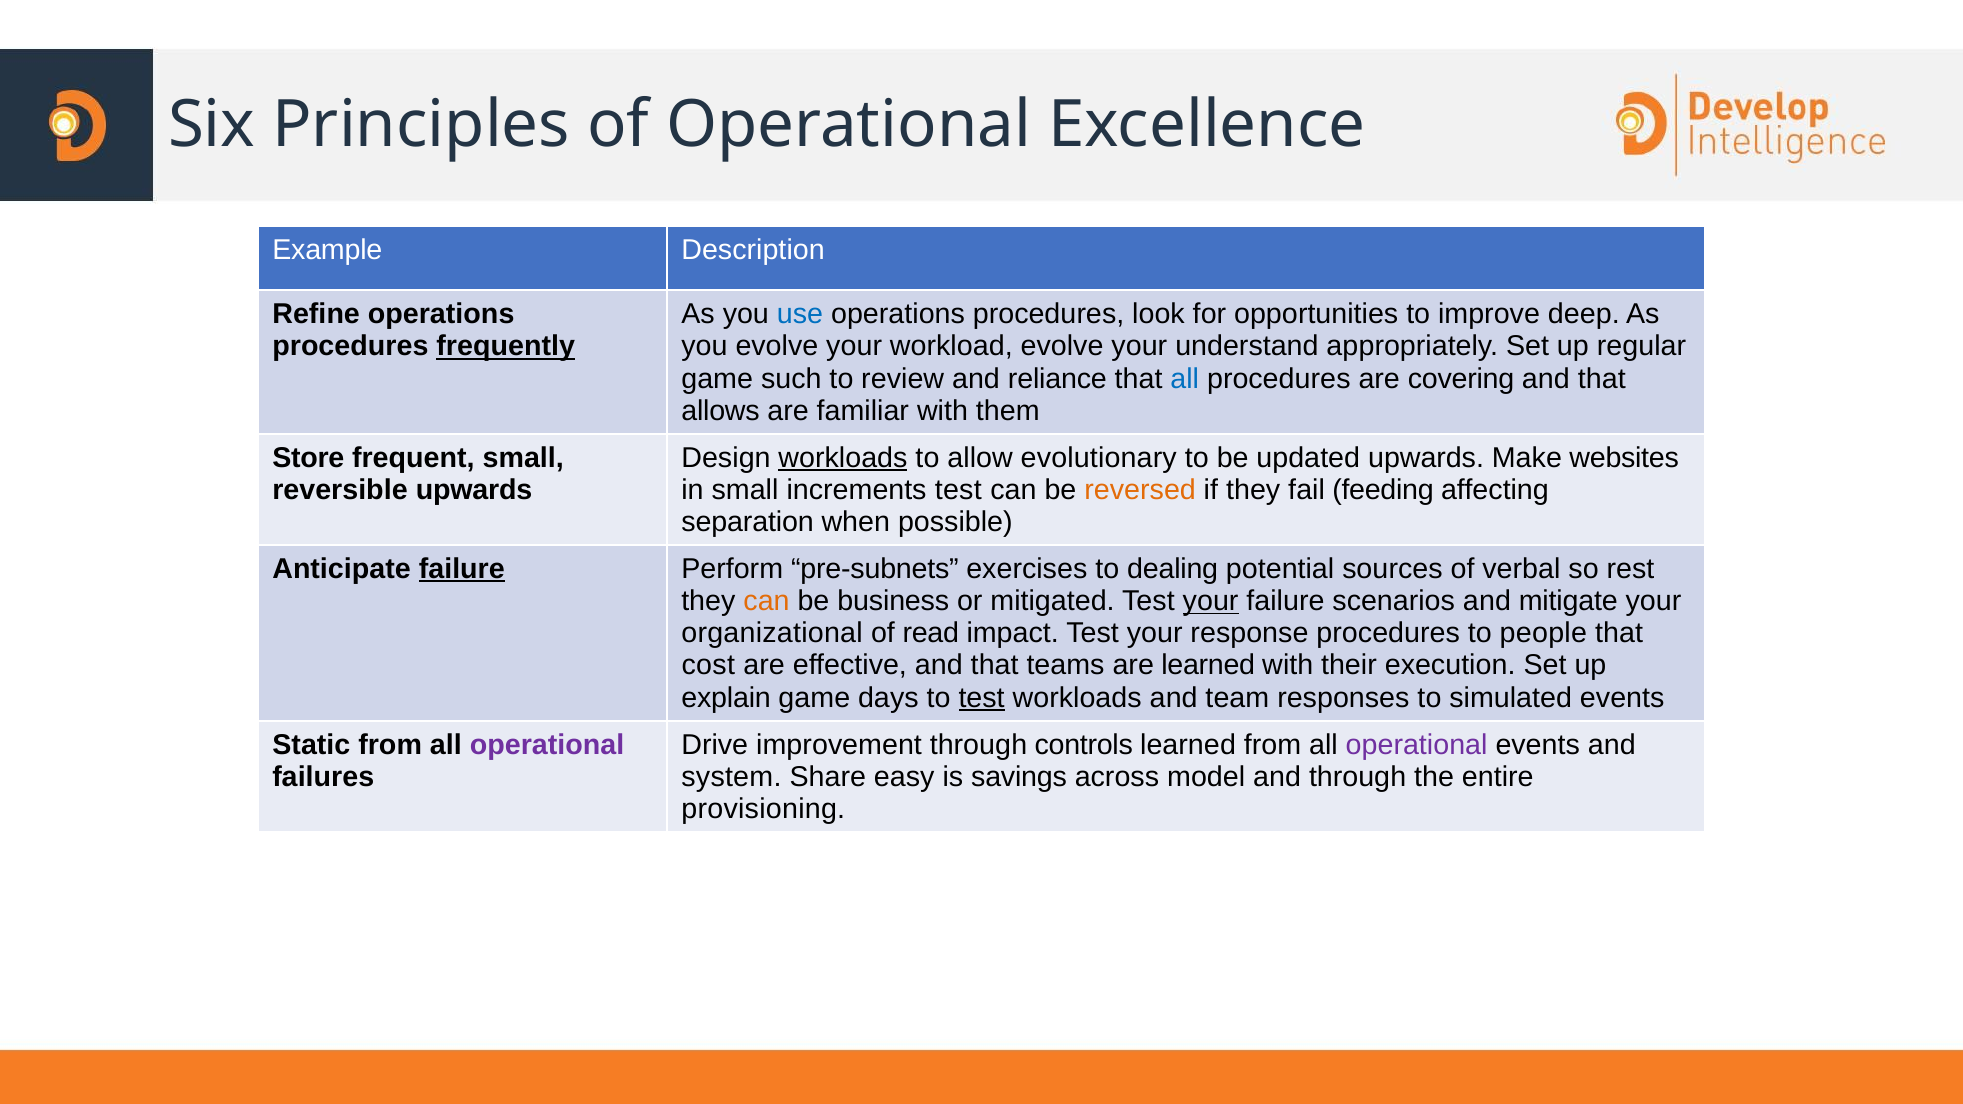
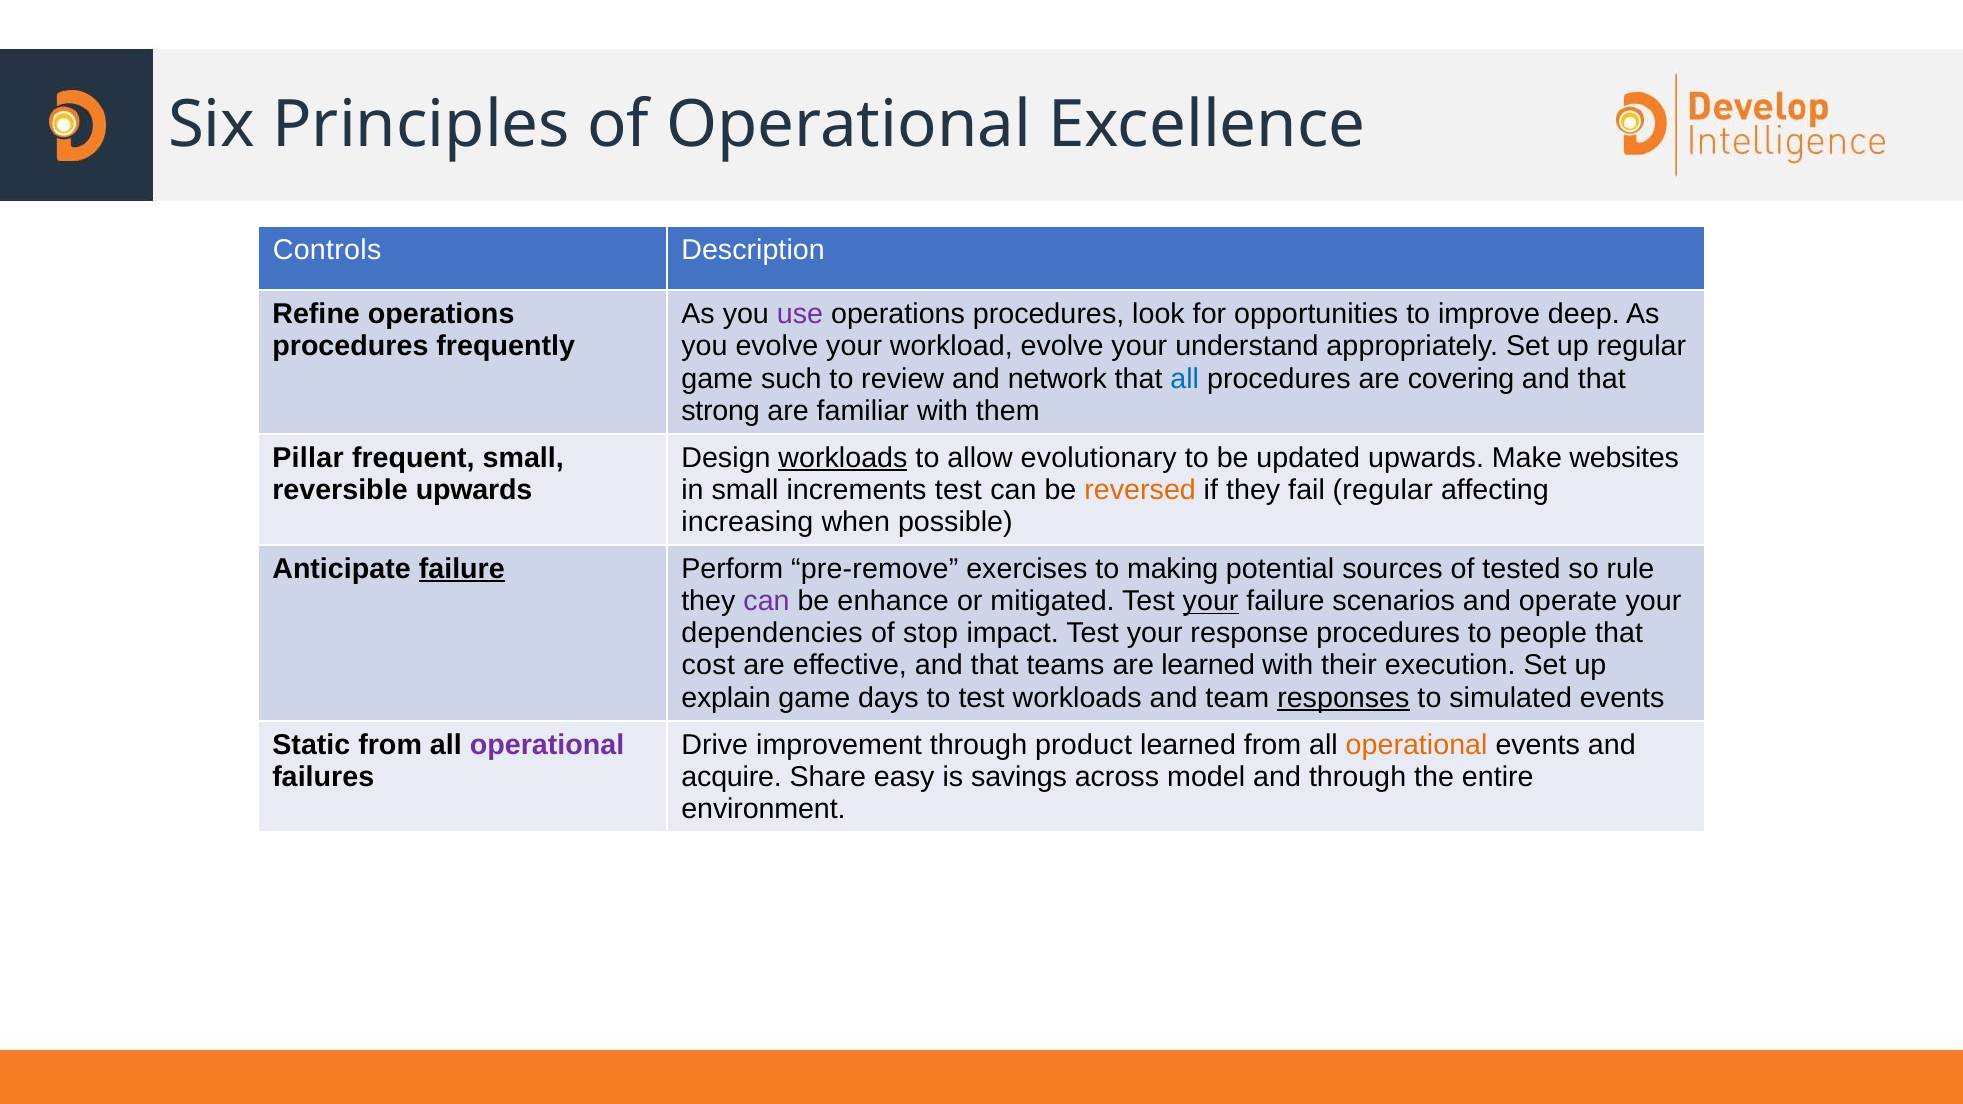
Example: Example -> Controls
use colour: blue -> purple
frequently underline: present -> none
reliance: reliance -> network
allows: allows -> strong
Store: Store -> Pillar
fail feeding: feeding -> regular
separation: separation -> increasing
pre-subnets: pre-subnets -> pre-remove
dealing: dealing -> making
verbal: verbal -> tested
rest: rest -> rule
can at (767, 601) colour: orange -> purple
business: business -> enhance
mitigate: mitigate -> operate
organizational: organizational -> dependencies
read: read -> stop
test at (982, 698) underline: present -> none
responses underline: none -> present
controls: controls -> product
operational at (1417, 745) colour: purple -> orange
system: system -> acquire
provisioning: provisioning -> environment
